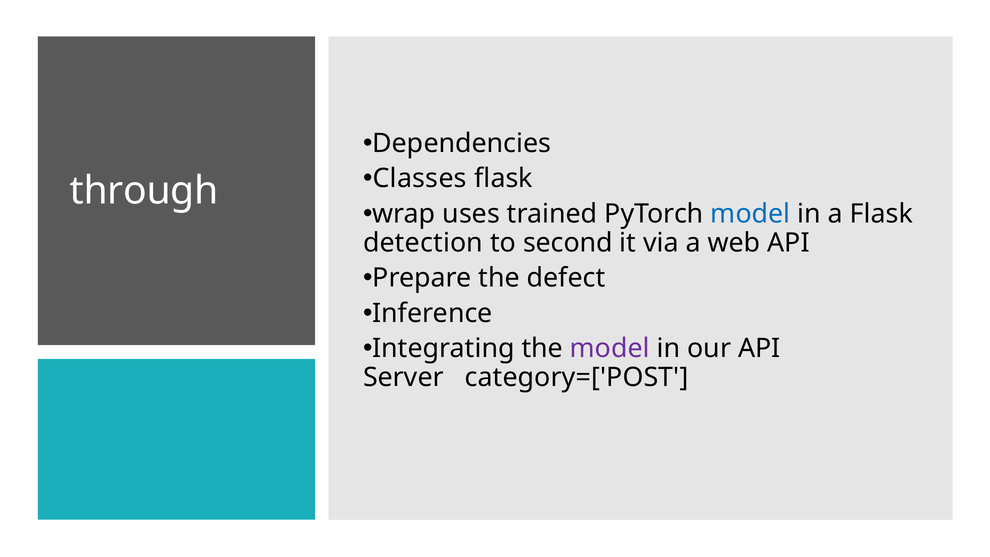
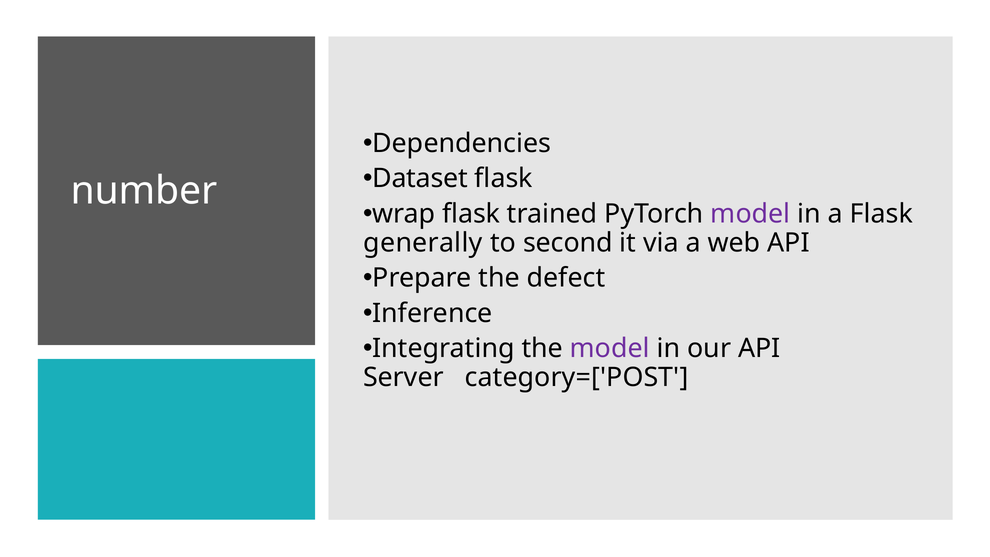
Classes: Classes -> Dataset
through: through -> number
wrap uses: uses -> flask
model at (750, 214) colour: blue -> purple
detection: detection -> generally
